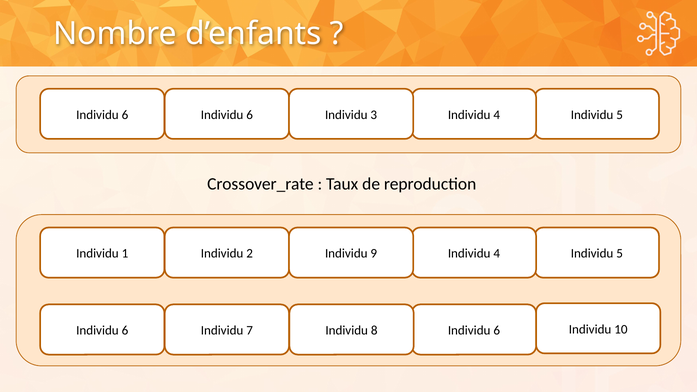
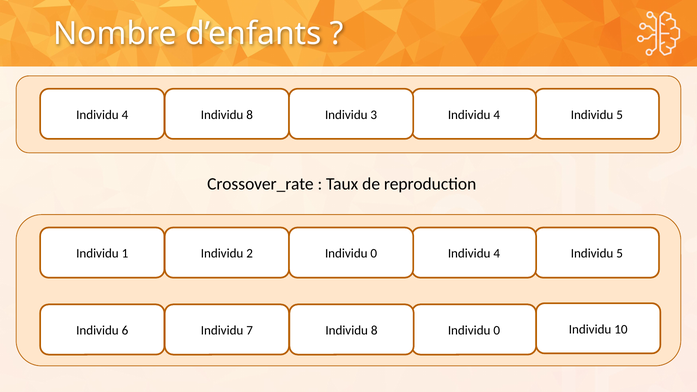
6 at (125, 115): 6 -> 4
6 at (250, 115): 6 -> 8
9 at (374, 254): 9 -> 0
7 Individu 6: 6 -> 0
